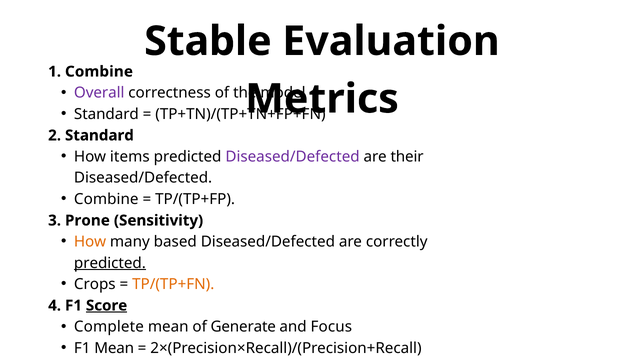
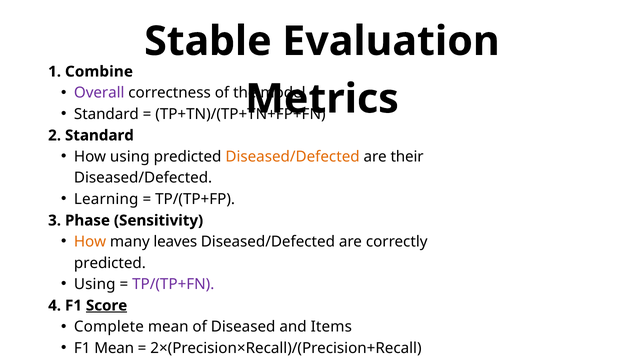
How items: items -> using
Diseased/Defected at (293, 157) colour: purple -> orange
Combine at (106, 199): Combine -> Learning
Prone: Prone -> Phase
based: based -> leaves
predicted at (110, 263) underline: present -> none
Crops at (95, 285): Crops -> Using
TP/(TP+FN colour: orange -> purple
Generate: Generate -> Diseased
Focus: Focus -> Items
